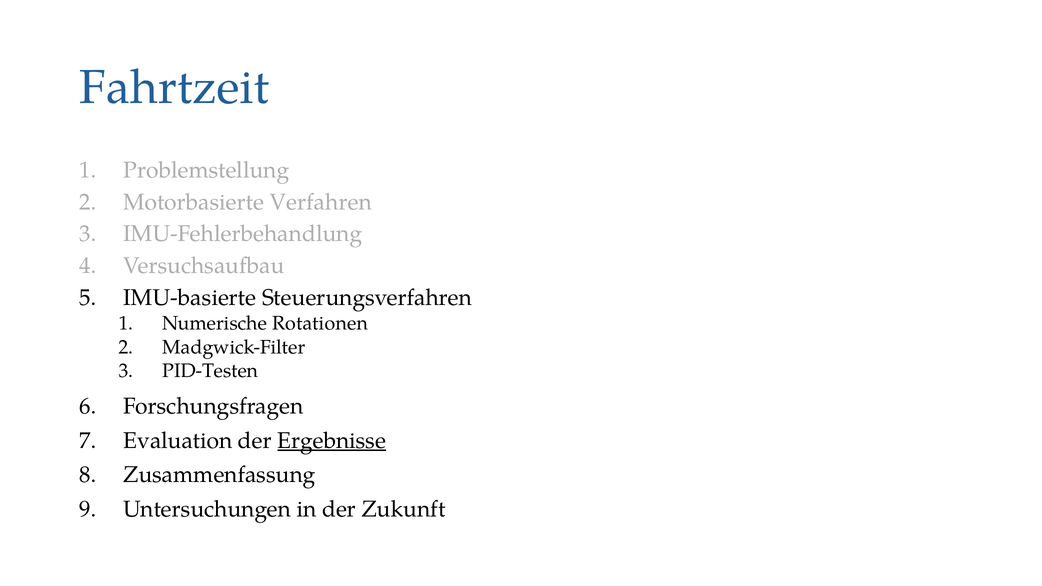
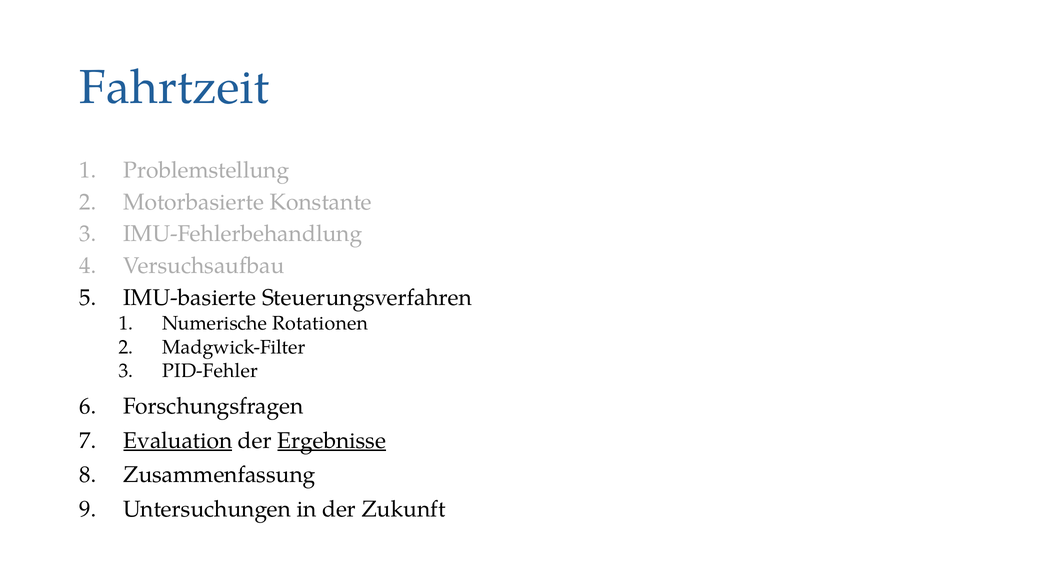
Verfahren: Verfahren -> Konstante
PID-Testen: PID-Testen -> PID-Fehler
Evaluation underline: none -> present
